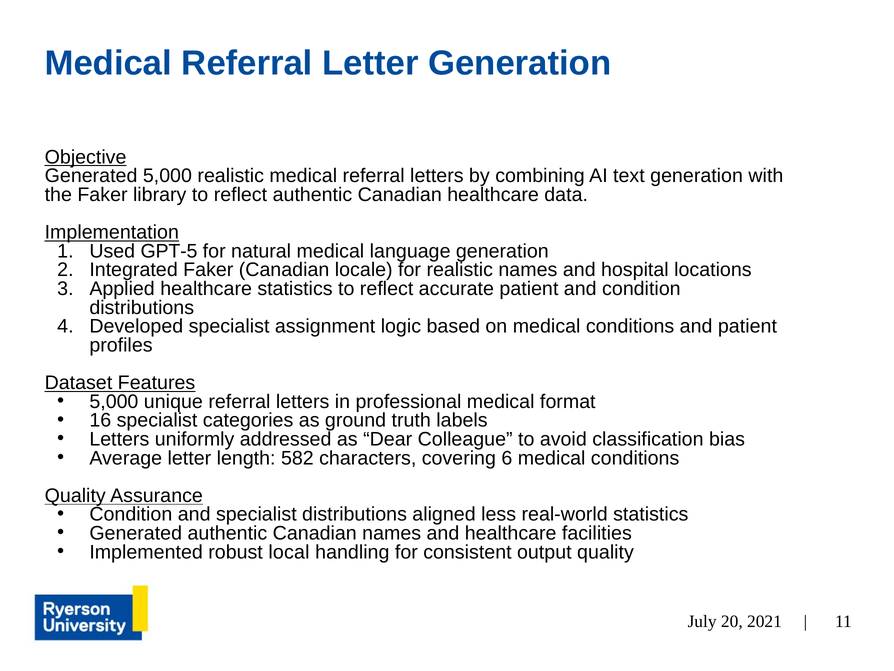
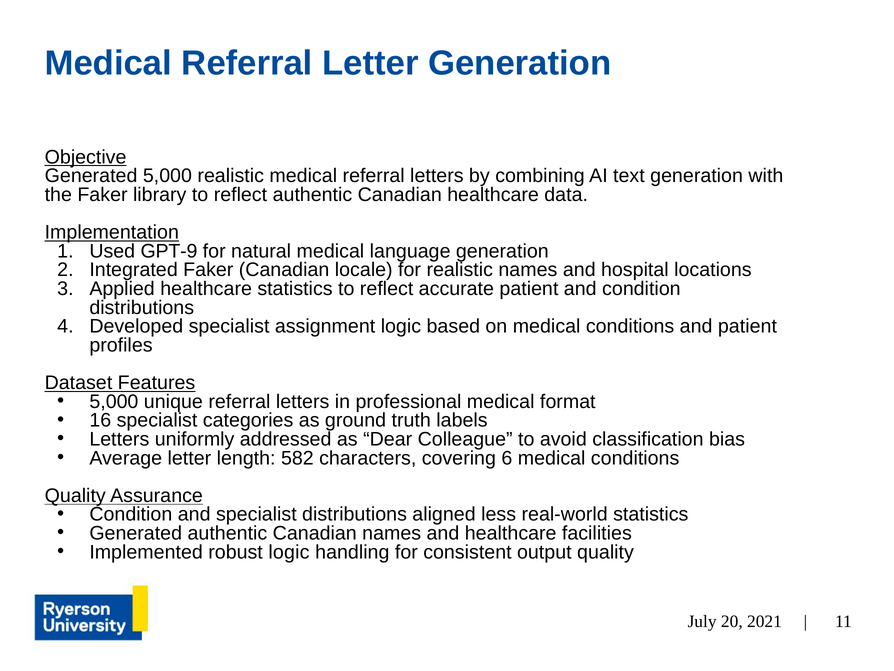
GPT-5: GPT-5 -> GPT-9
robust local: local -> logic
